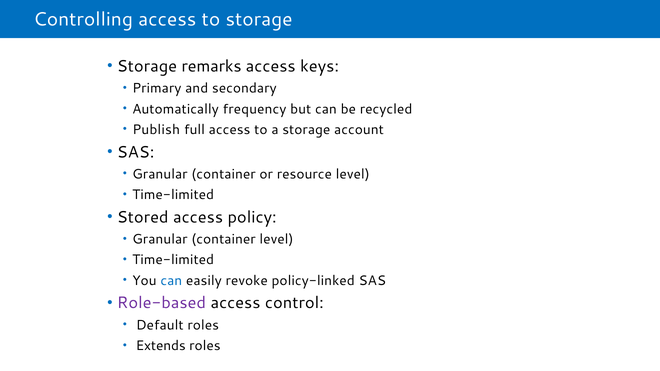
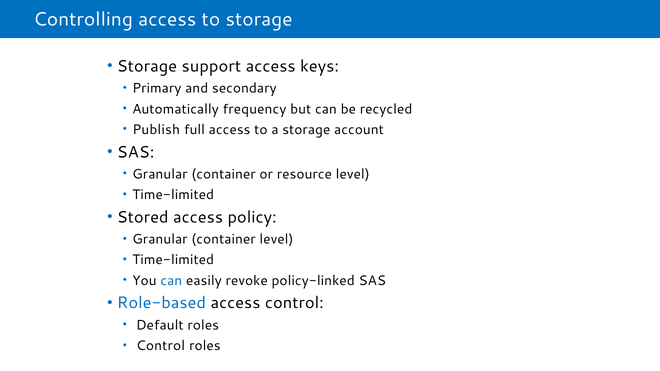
remarks: remarks -> support
Role-based colour: purple -> blue
Extends at (161, 346): Extends -> Control
